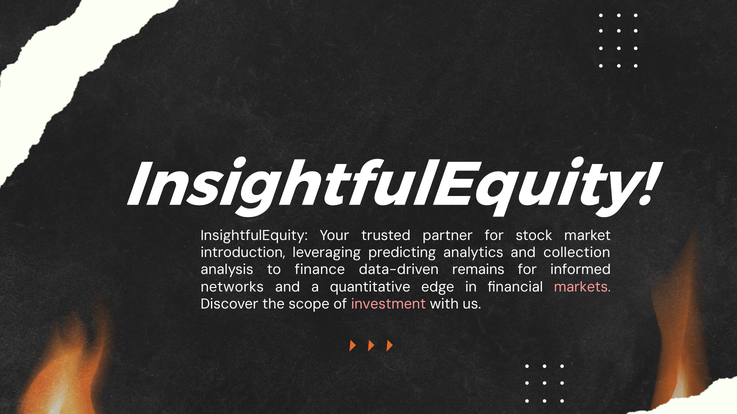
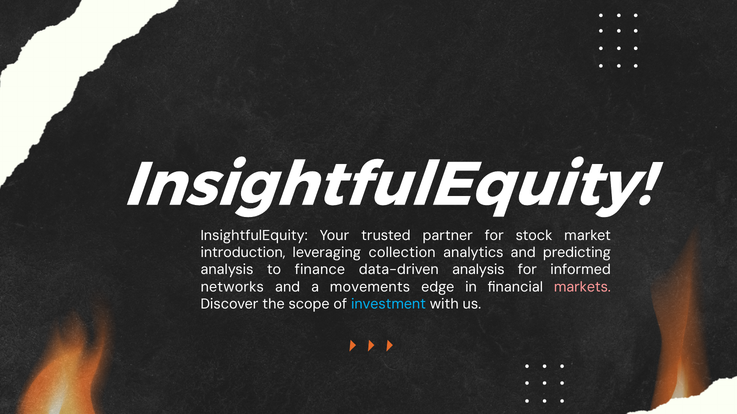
predicting: predicting -> collection
collection: collection -> predicting
data-driven remains: remains -> analysis
quantitative: quantitative -> movements
investment colour: pink -> light blue
